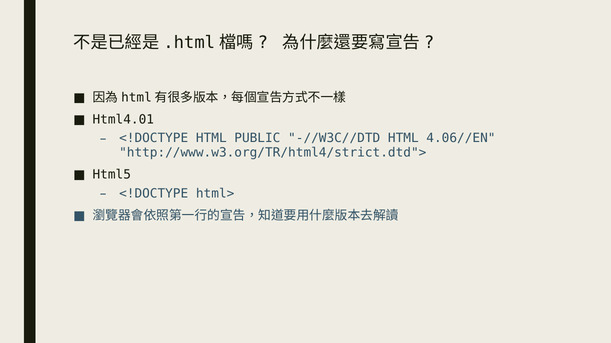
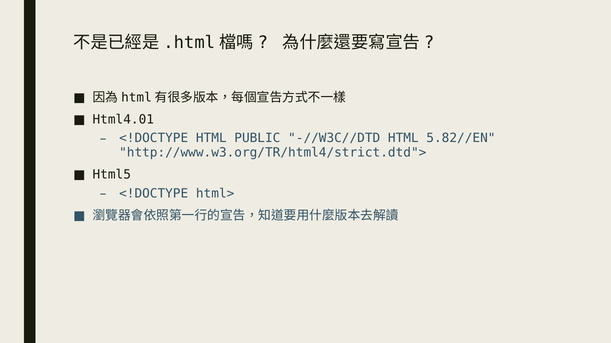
4.06//EN: 4.06//EN -> 5.82//EN
